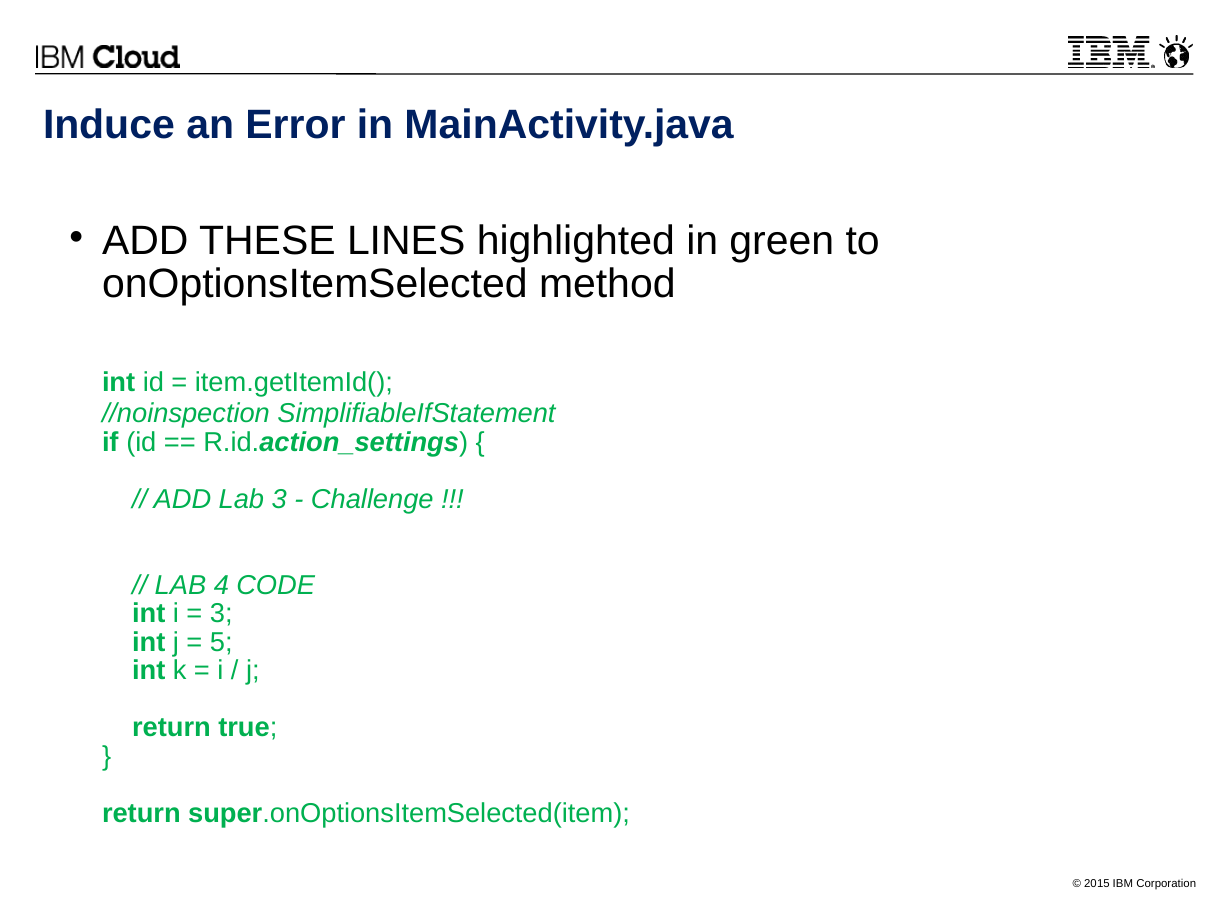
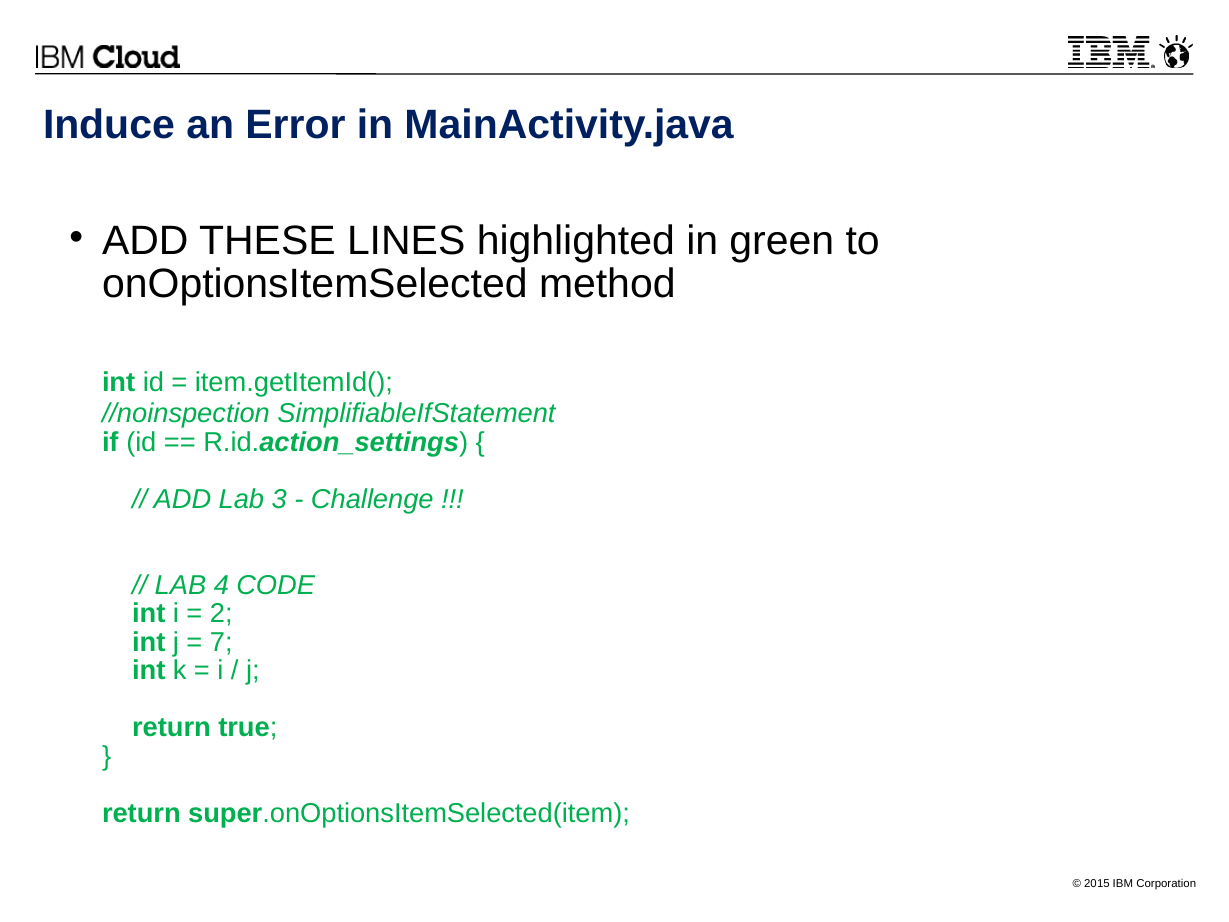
3 at (221, 613): 3 -> 2
5: 5 -> 7
